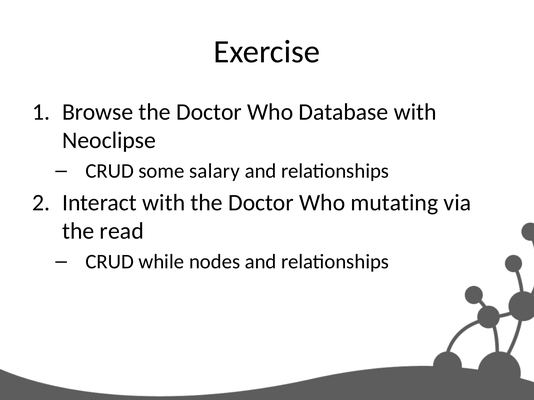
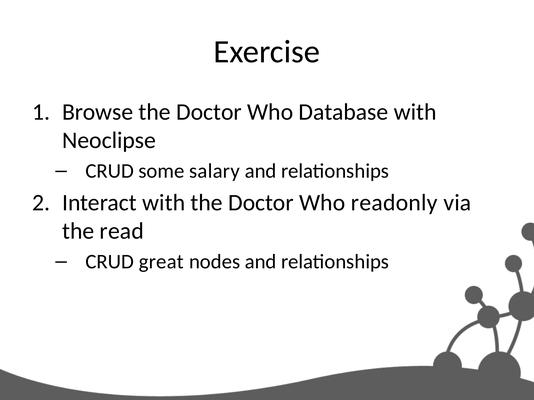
mutating: mutating -> readonly
while: while -> great
